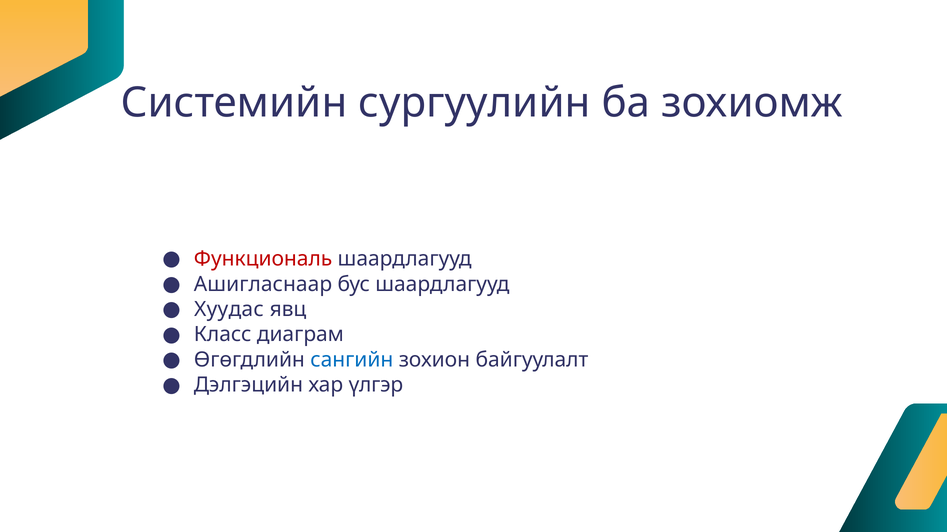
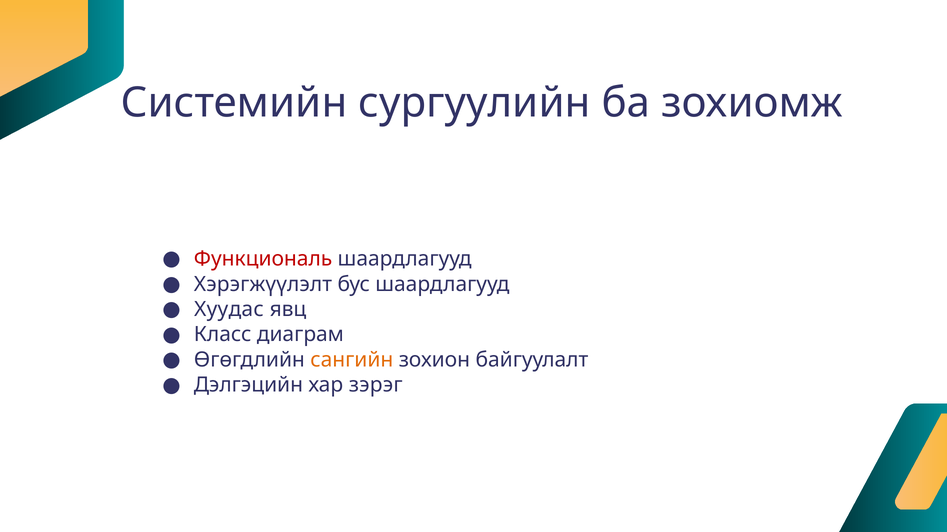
Ашигласнаар: Ашигласнаар -> Хэрэгжүүлэлт
сангийн colour: blue -> orange
үлгэр: үлгэр -> зэрэг
